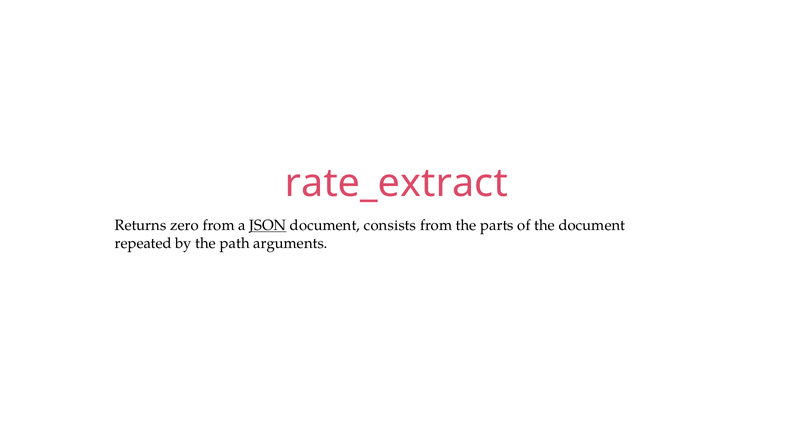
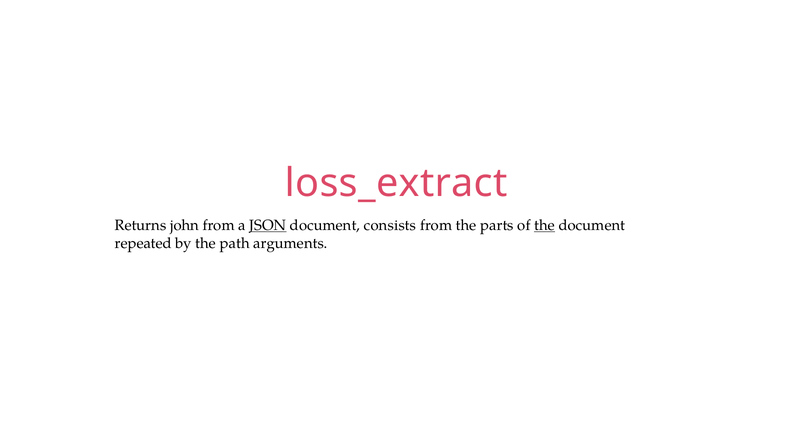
rate_extract: rate_extract -> loss_extract
zero: zero -> john
the at (545, 225) underline: none -> present
